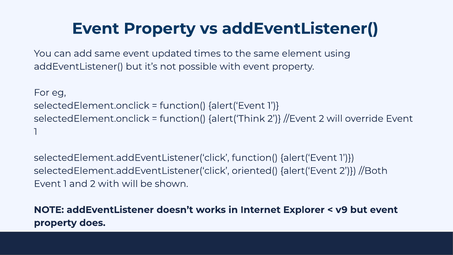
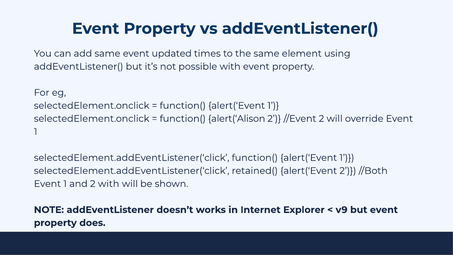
alert(‘Think: alert(‘Think -> alert(‘Alison
oriented(: oriented( -> retained(
